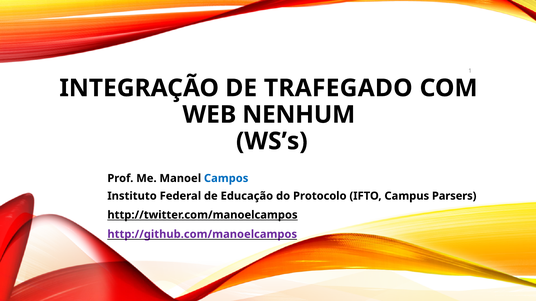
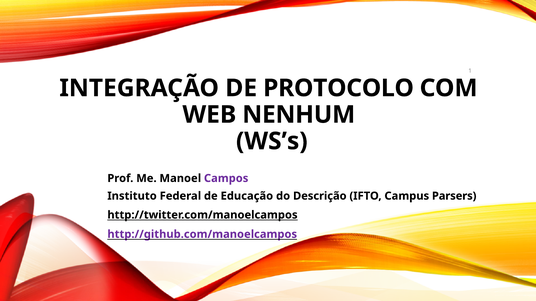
TRAFEGADO: TRAFEGADO -> PROTOCOLO
Campos colour: blue -> purple
Protocolo: Protocolo -> Descrição
